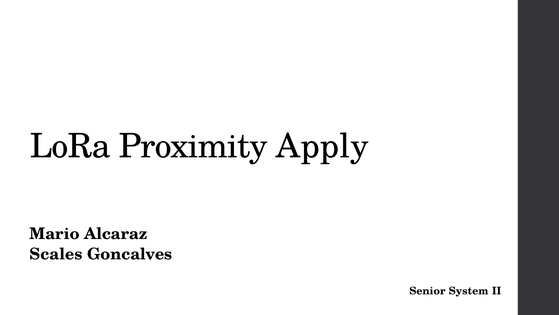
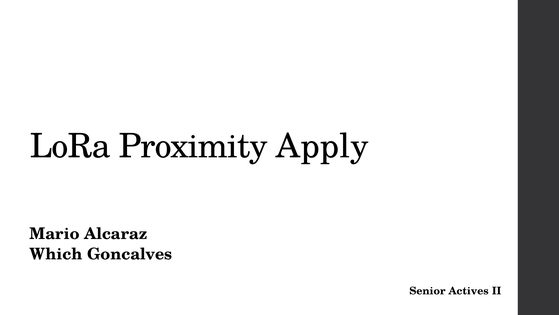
Scales: Scales -> Which
System: System -> Actives
